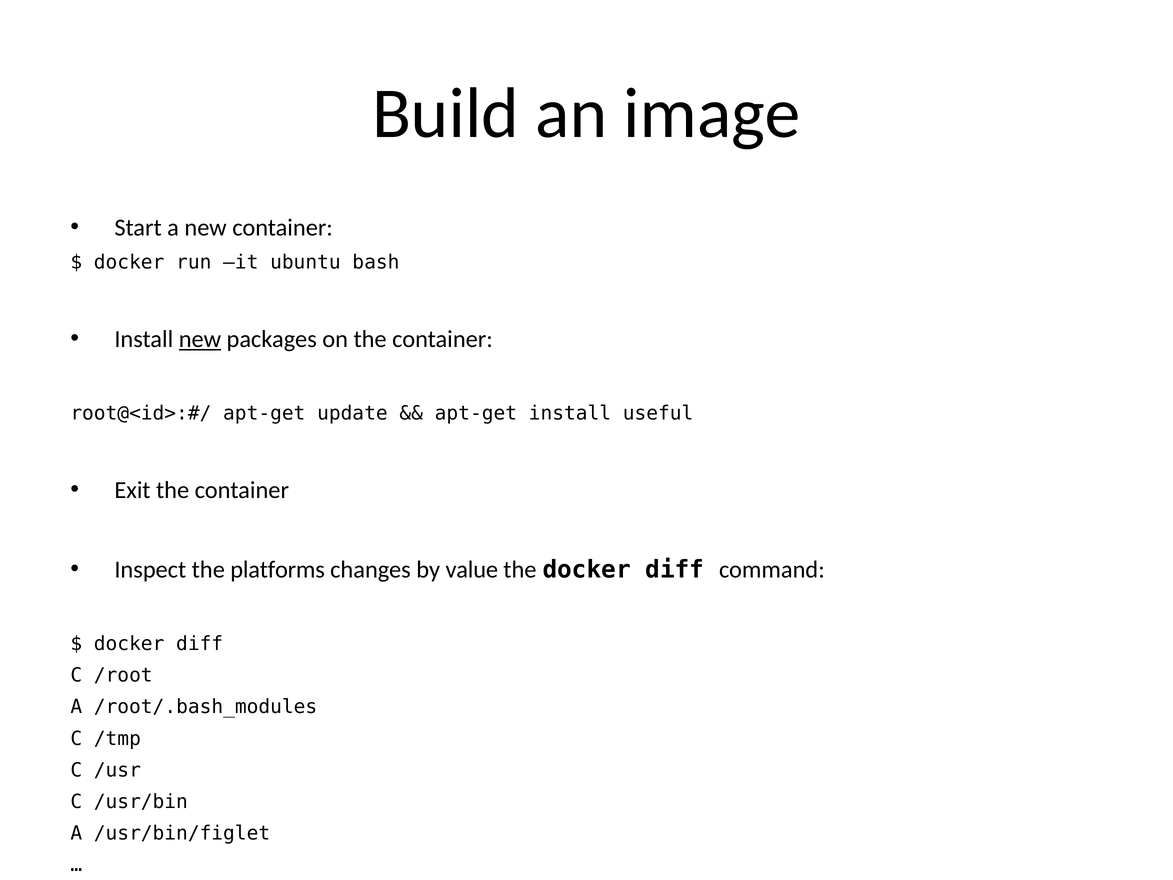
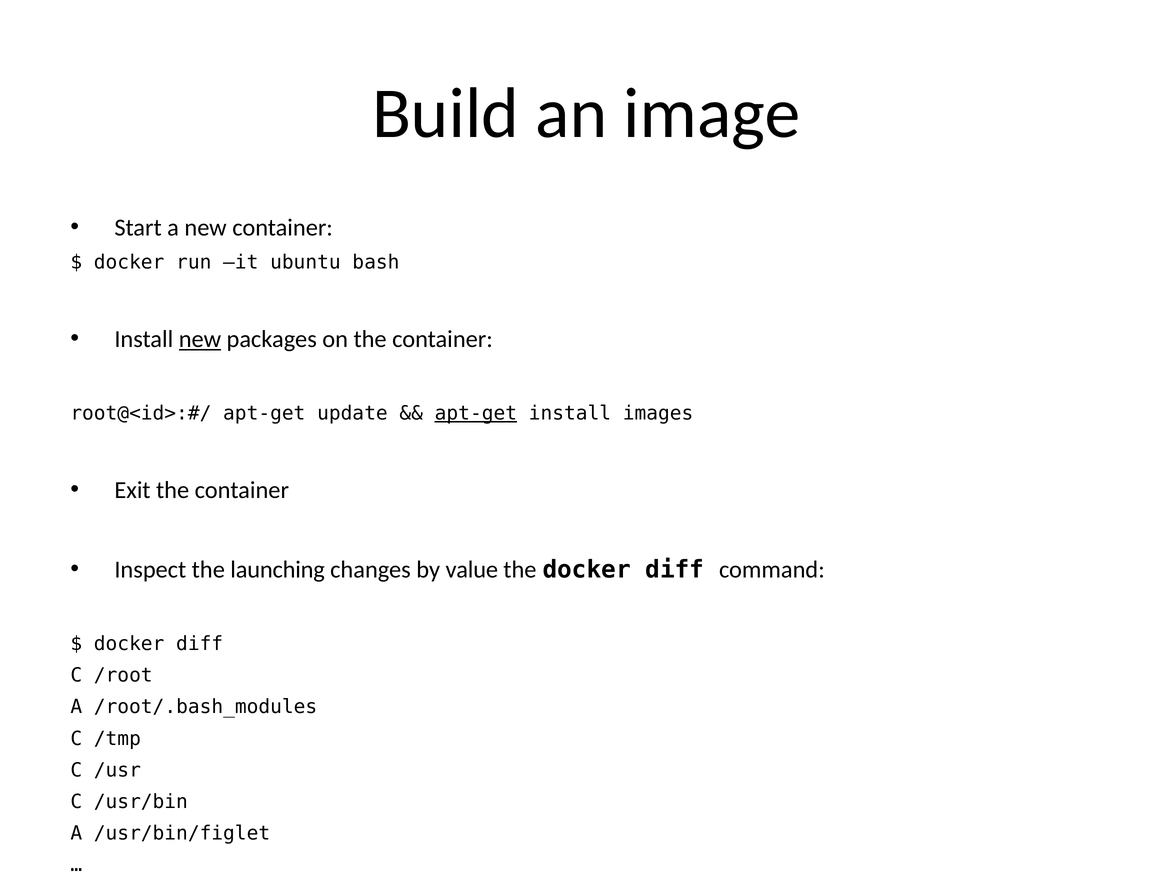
apt-get at (476, 413) underline: none -> present
useful: useful -> images
platforms: platforms -> launching
